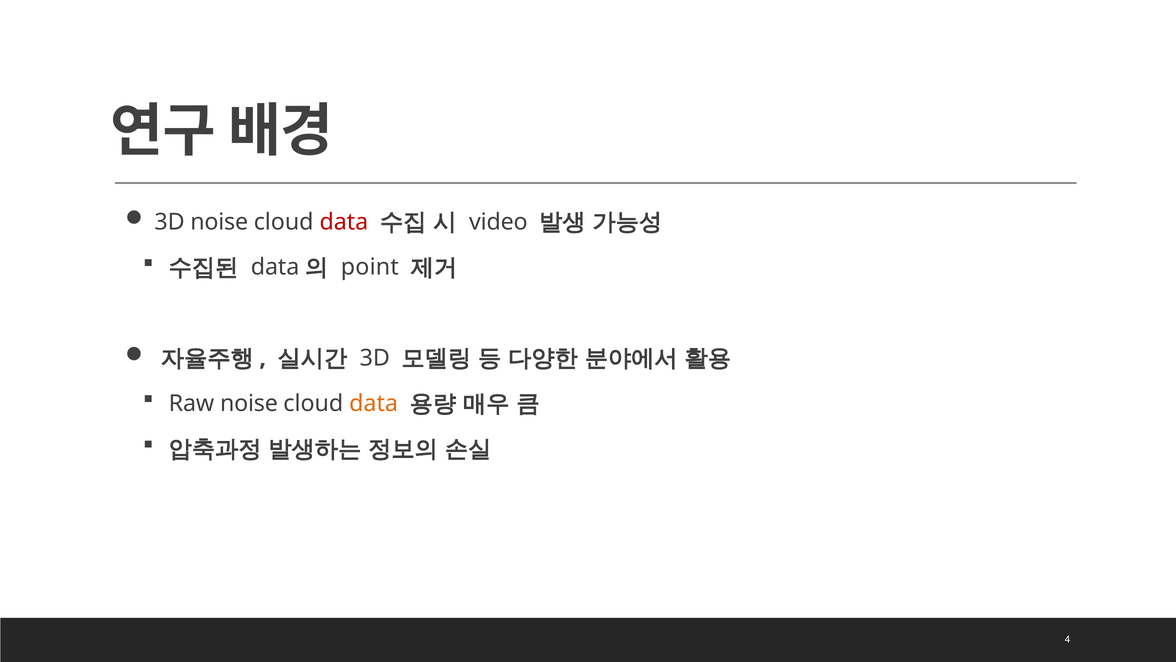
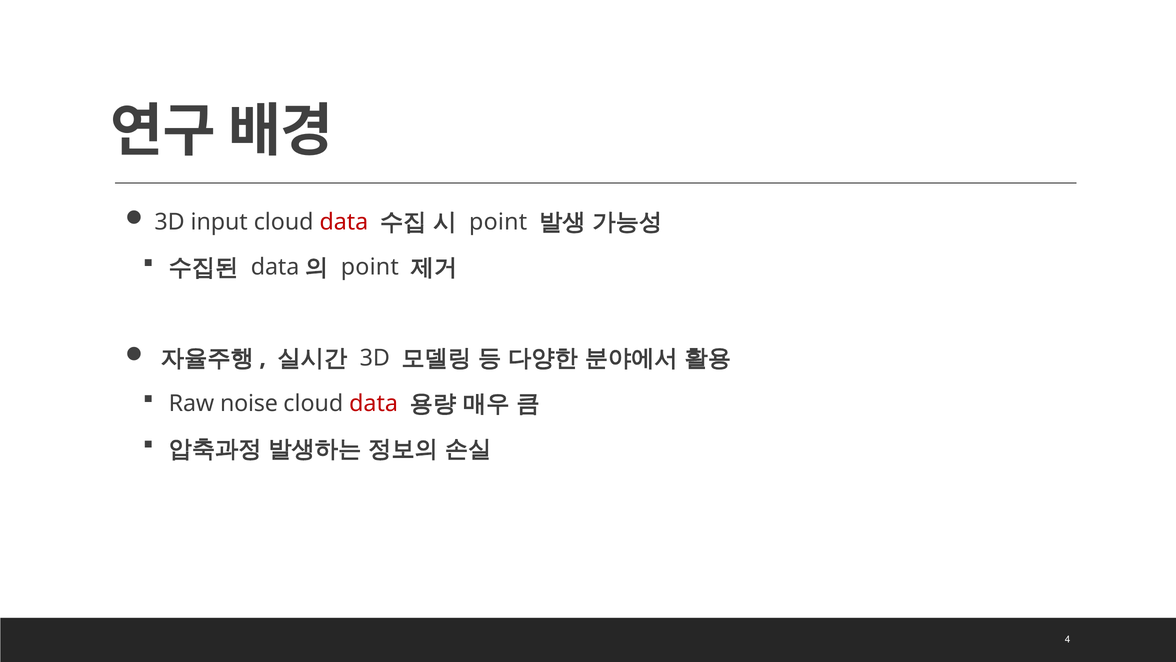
3D noise: noise -> input
video at (498, 222): video -> point
data at (374, 403) colour: orange -> red
